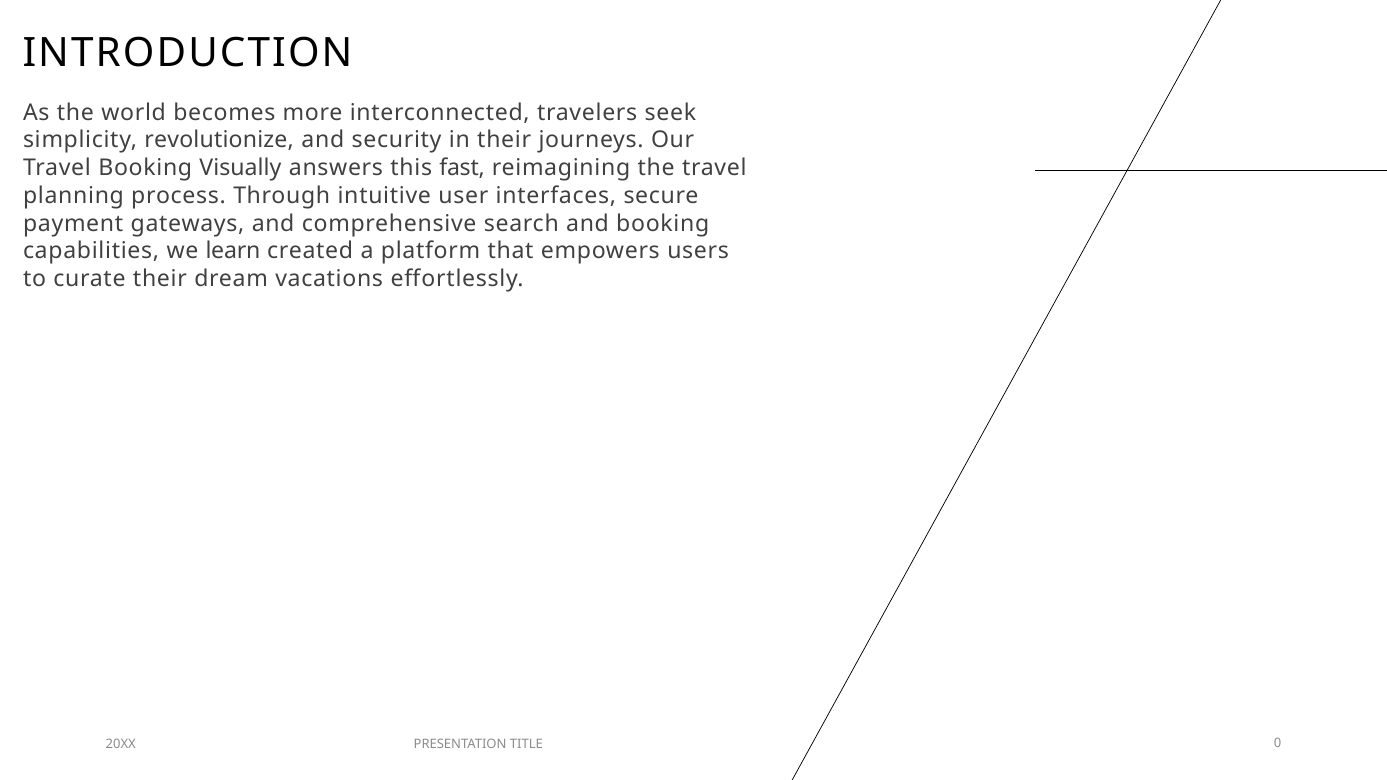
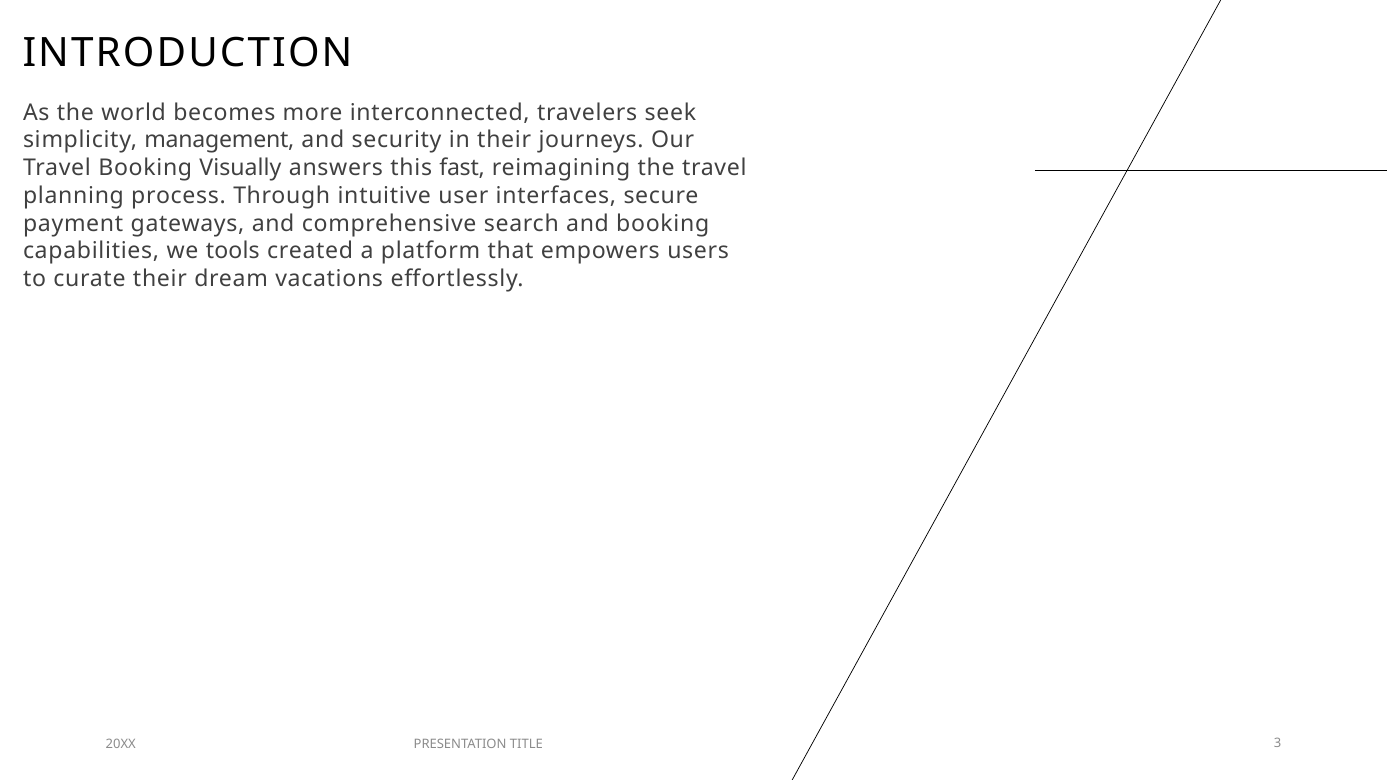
revolutionize: revolutionize -> management
learn: learn -> tools
0: 0 -> 3
